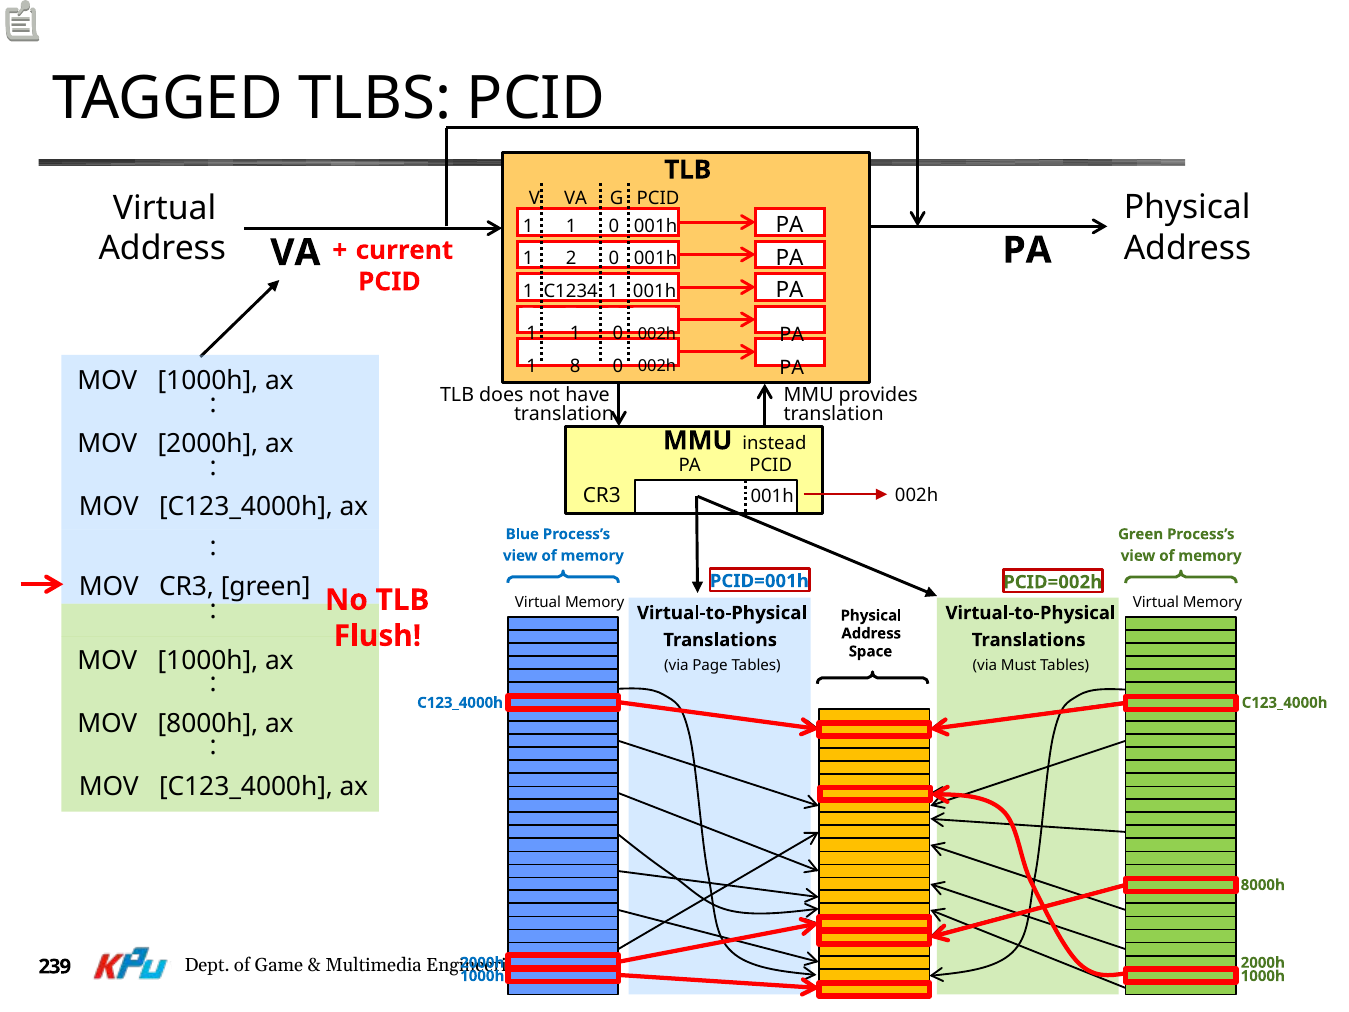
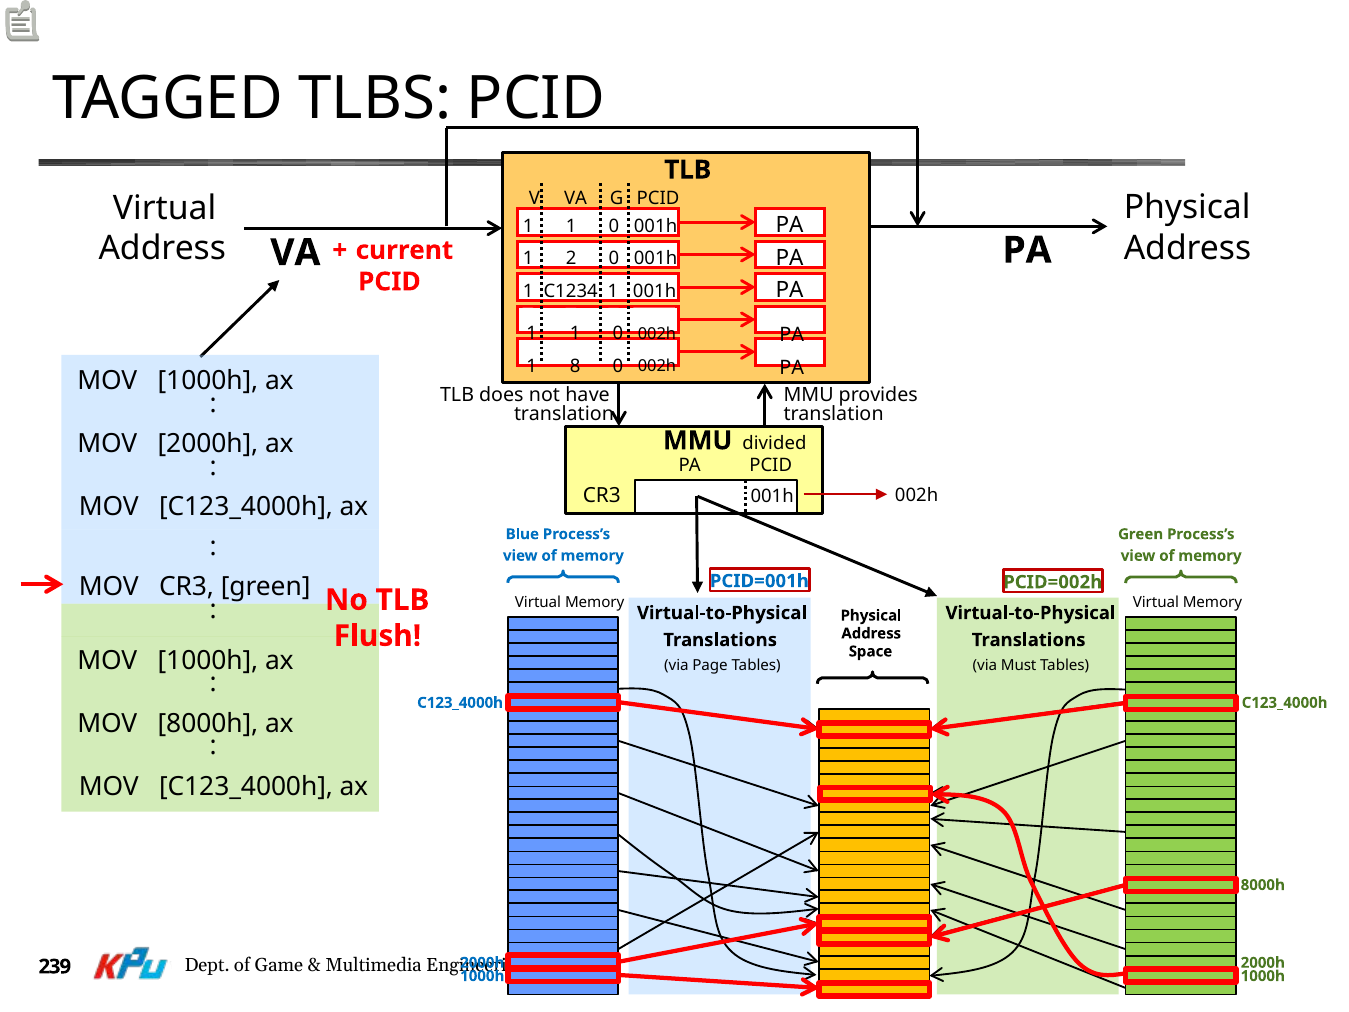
instead: instead -> divided
